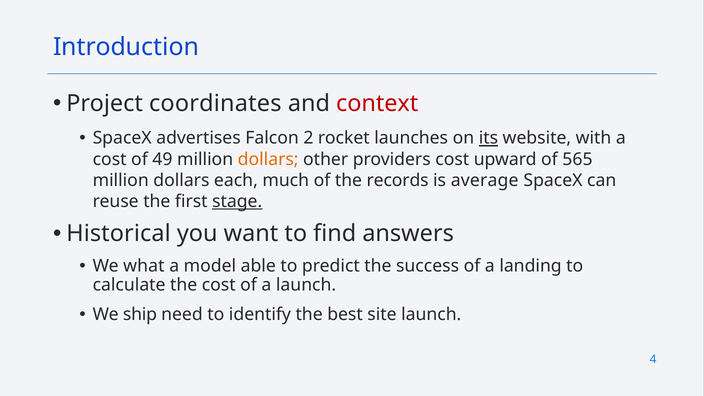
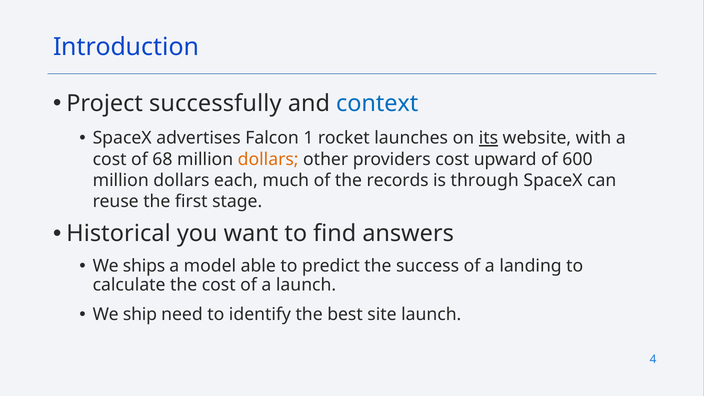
coordinates: coordinates -> successfully
context colour: red -> blue
2: 2 -> 1
49: 49 -> 68
565: 565 -> 600
average: average -> through
stage underline: present -> none
what: what -> ships
